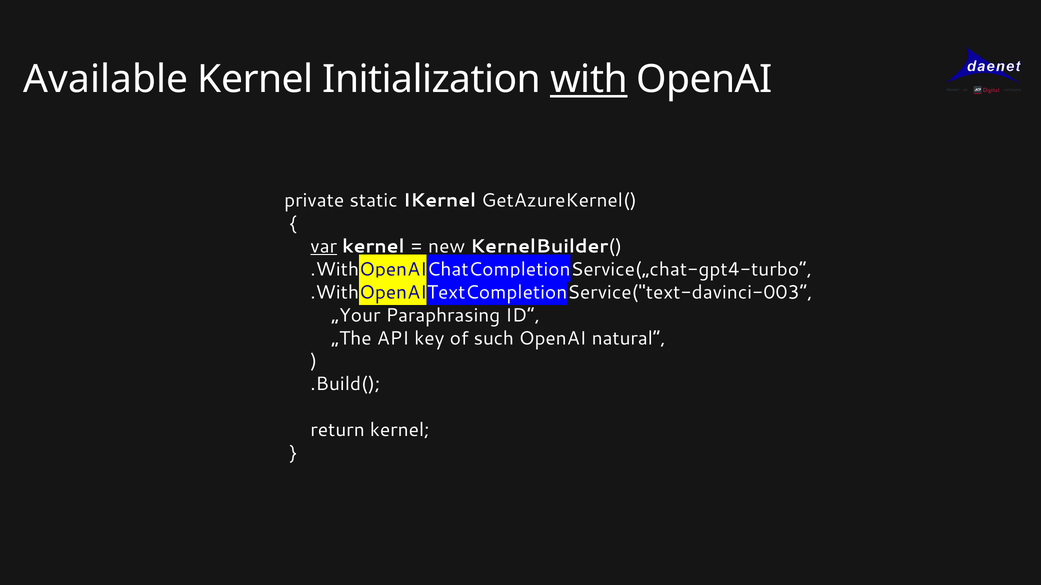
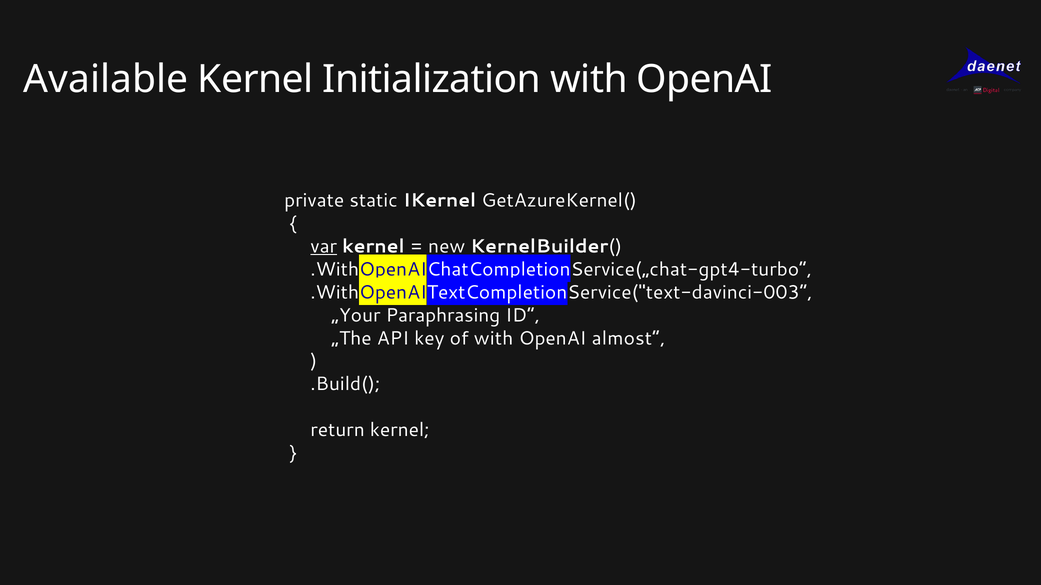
with at (589, 79) underline: present -> none
of such: such -> with
natural“: natural“ -> almost“
